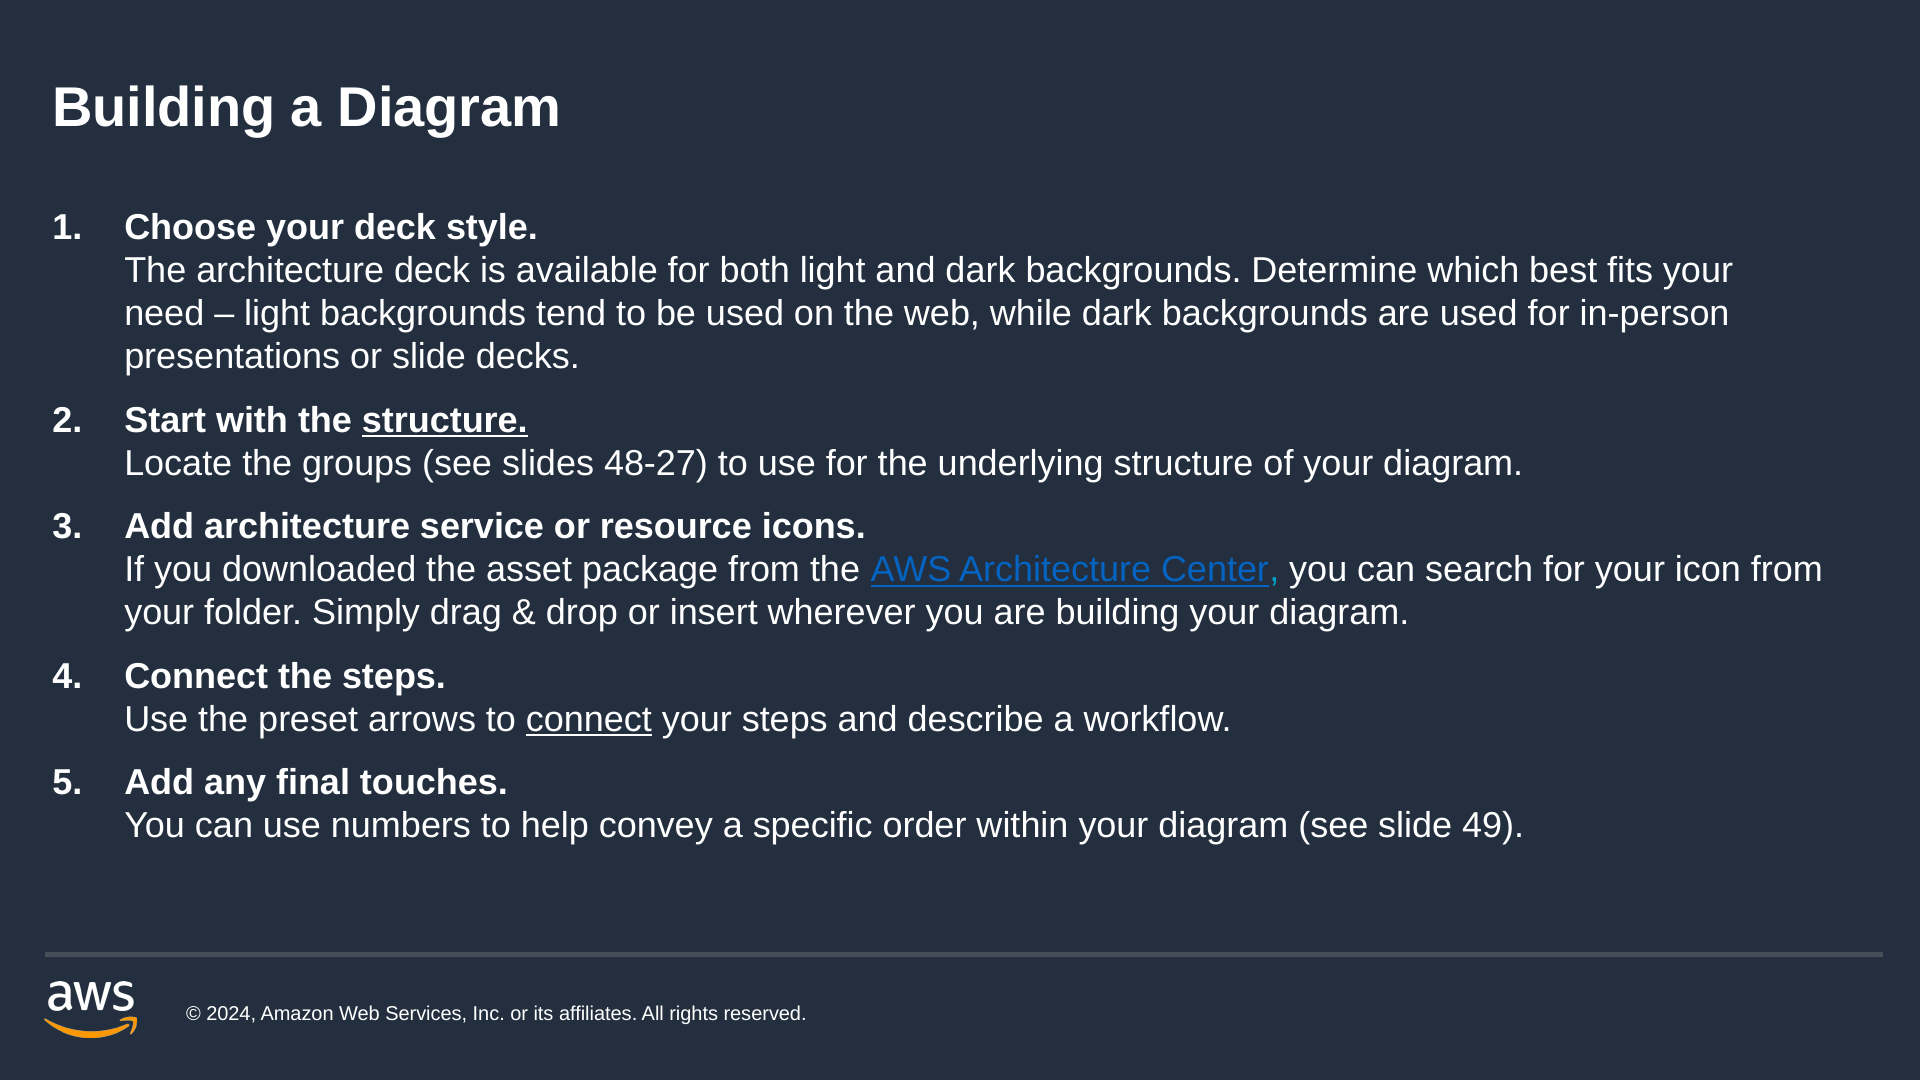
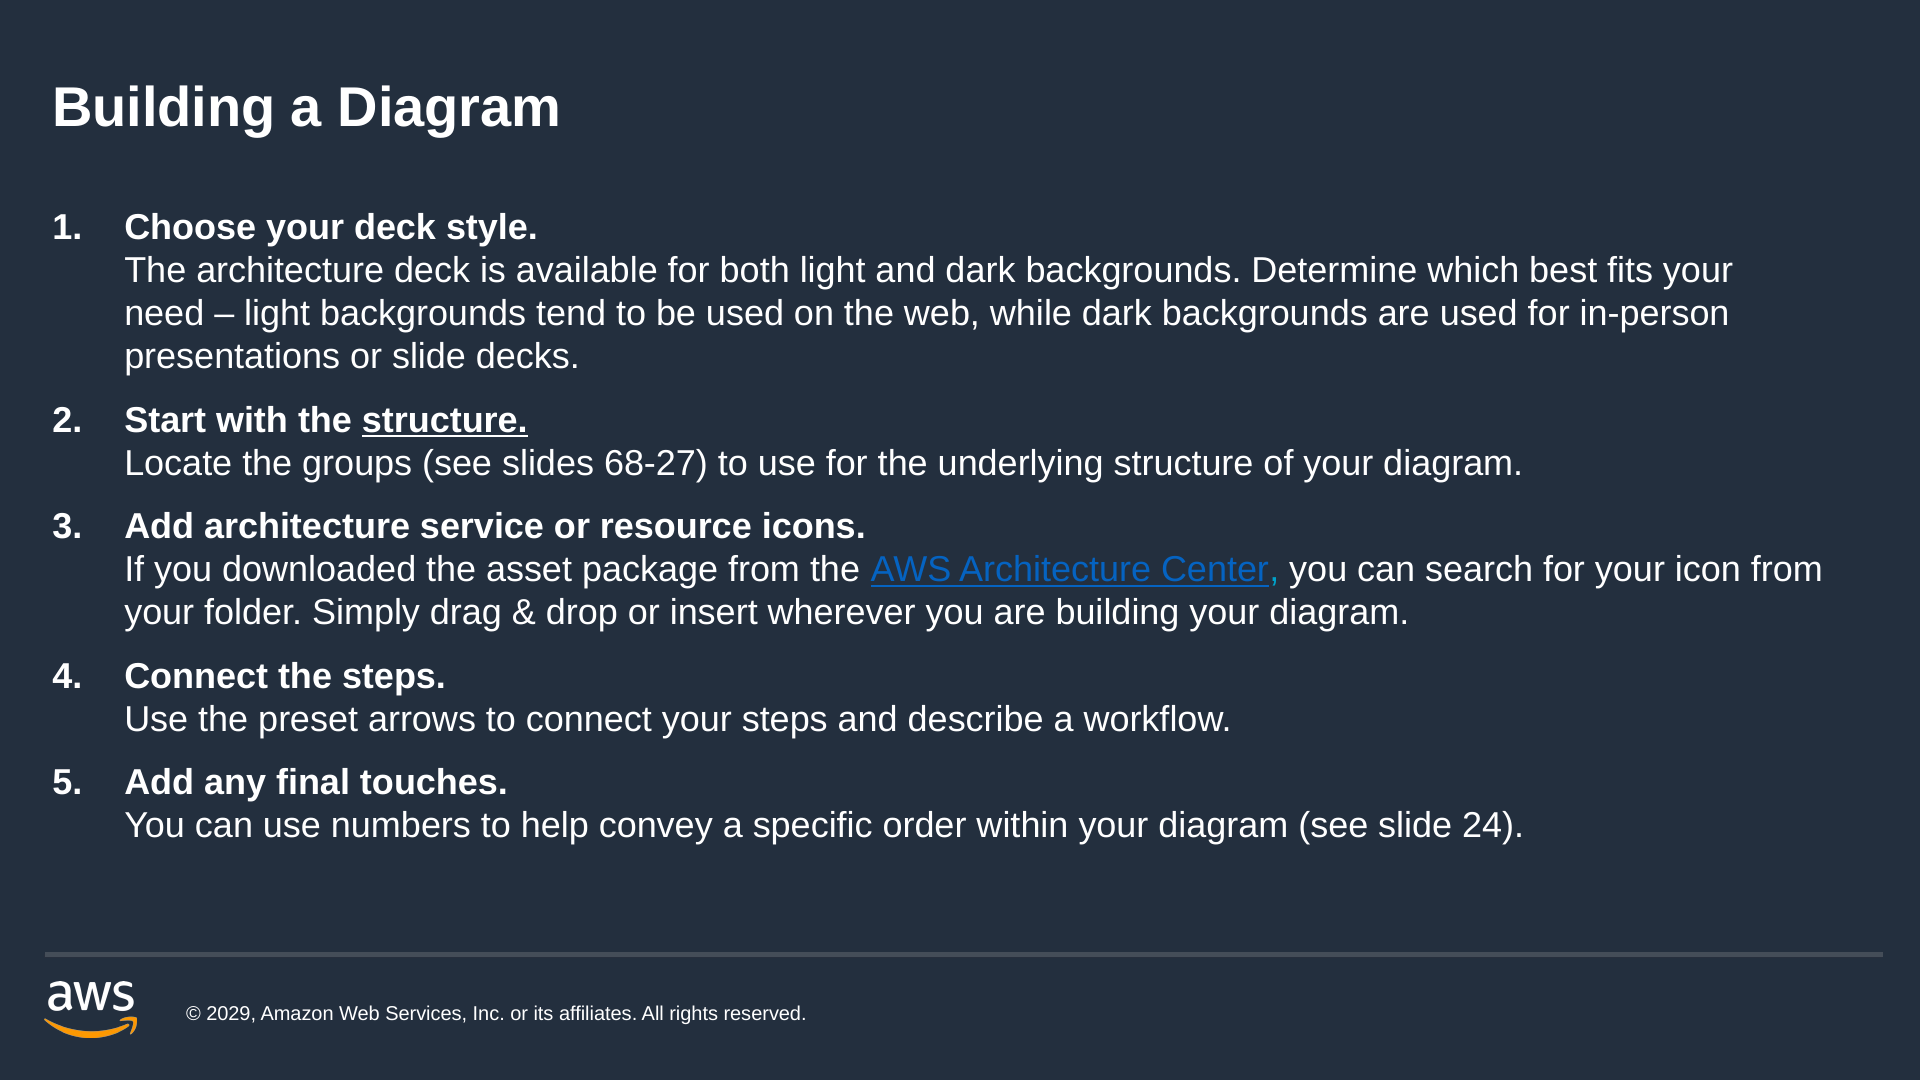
48-27: 48-27 -> 68-27
connect at (589, 719) underline: present -> none
49: 49 -> 24
2024: 2024 -> 2029
